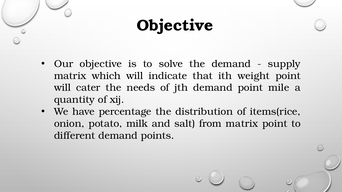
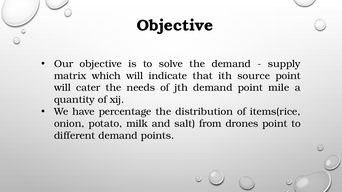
weight: weight -> source
from matrix: matrix -> drones
